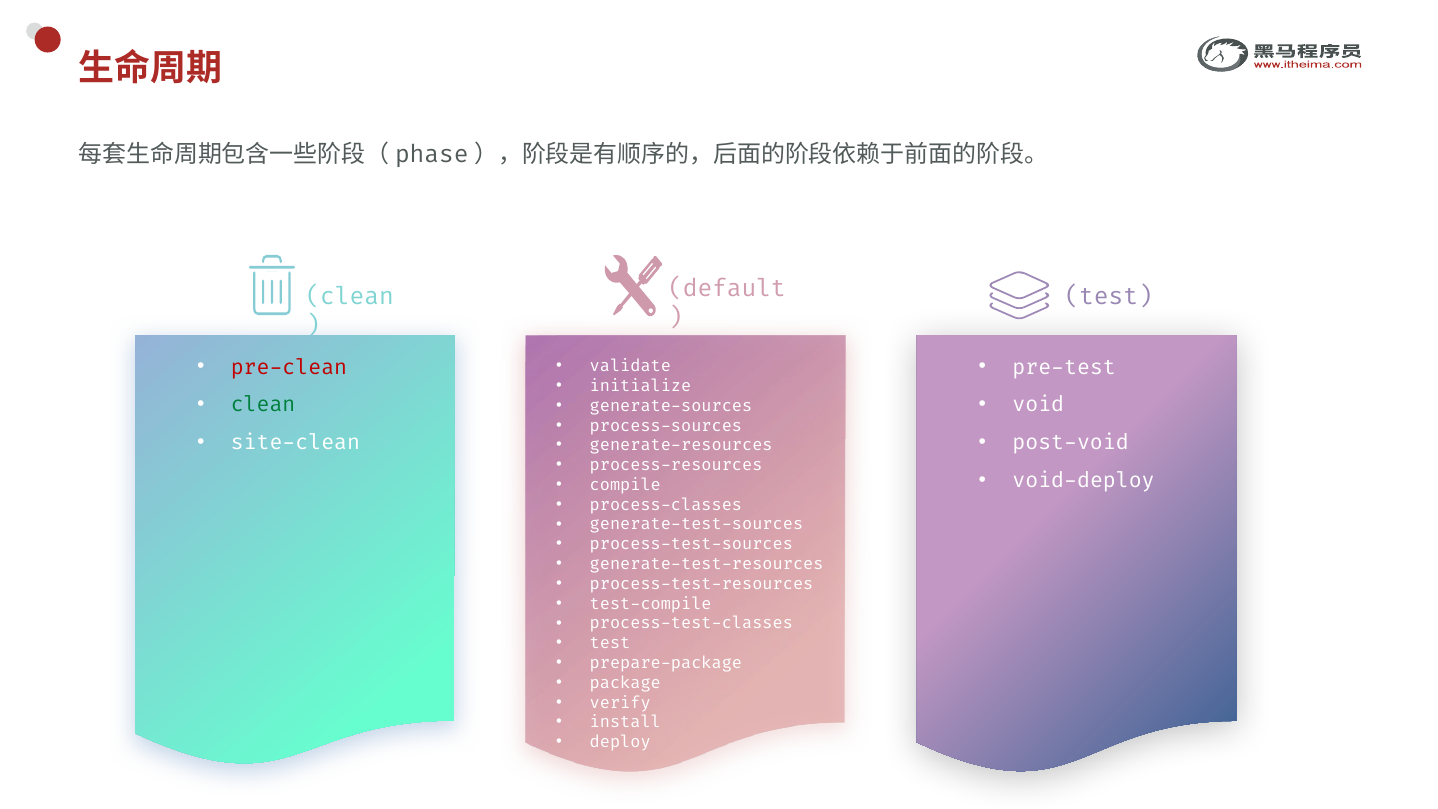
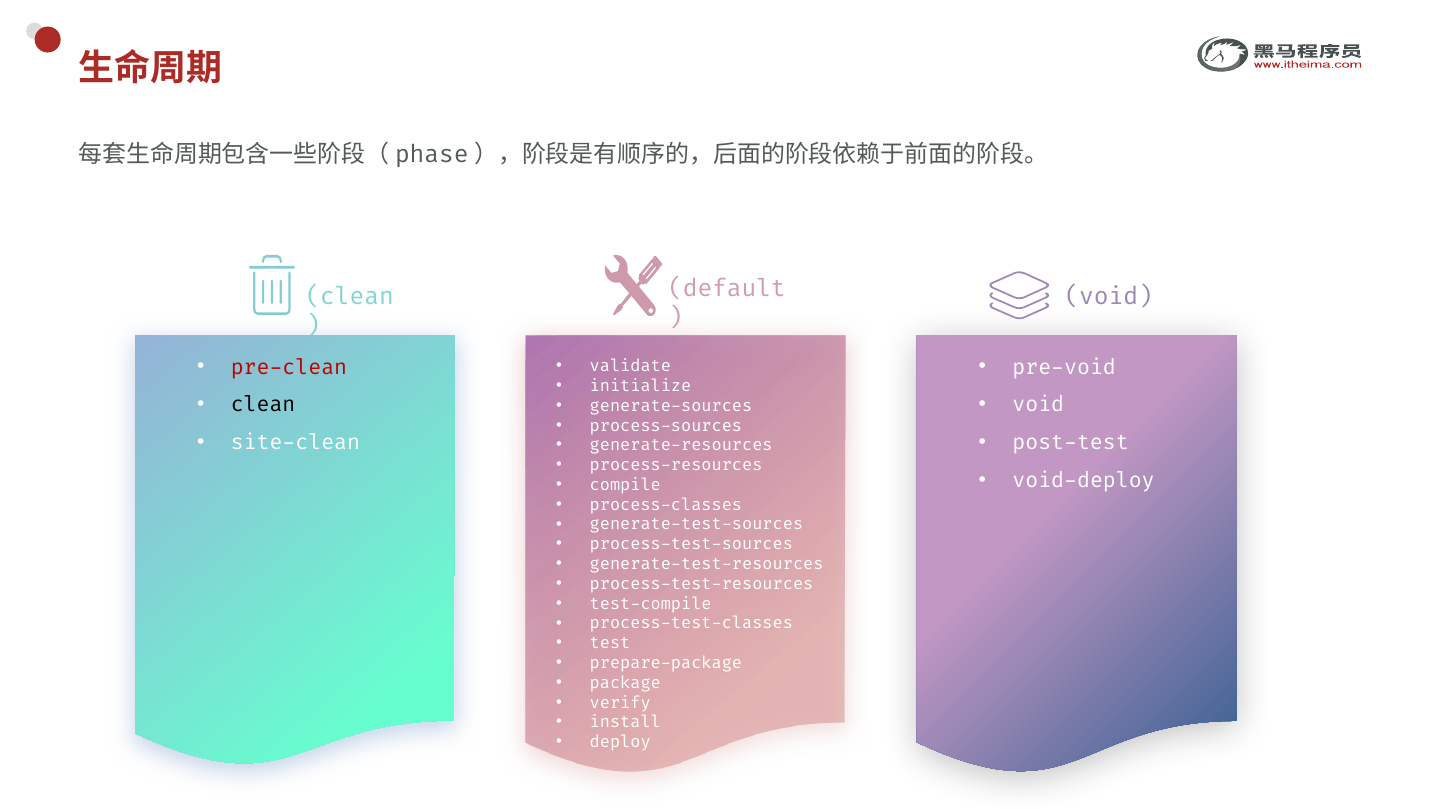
test at (1109, 296): test -> void
pre-test: pre-test -> pre-void
clean at (263, 405) colour: green -> black
post-void: post-void -> post-test
